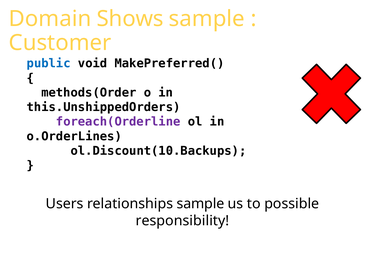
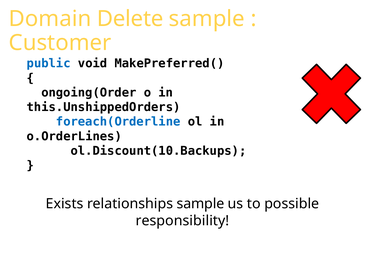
Shows: Shows -> Delete
methods(Order: methods(Order -> ongoing(Order
foreach(Orderline colour: purple -> blue
Users: Users -> Exists
